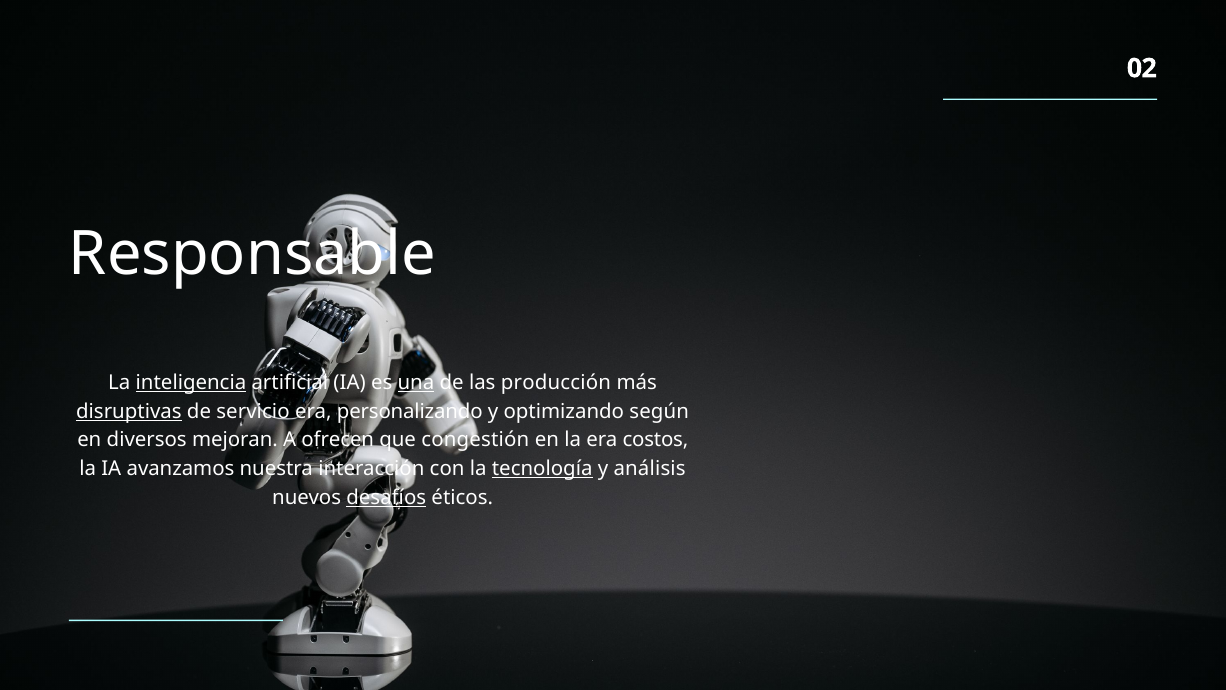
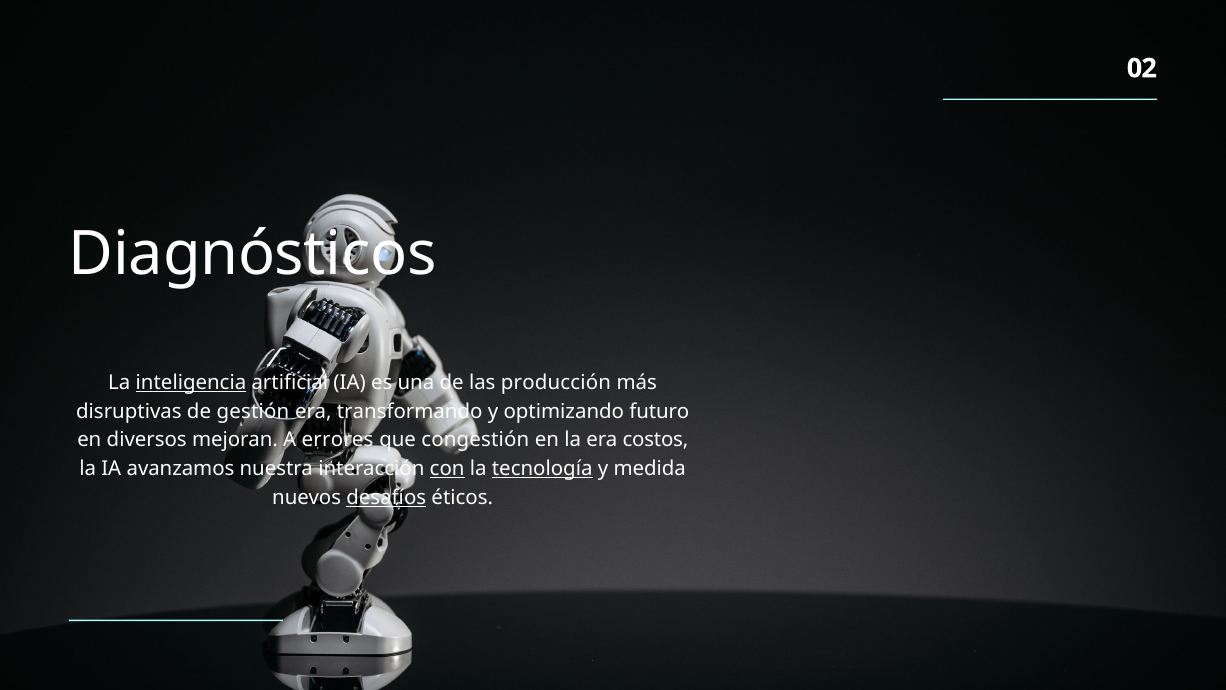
Responsable: Responsable -> Diagnósticos
una underline: present -> none
disruptivas underline: present -> none
servicio: servicio -> gestión
personalizando: personalizando -> transformando
según: según -> futuro
ofrecen: ofrecen -> errores
con underline: none -> present
análisis: análisis -> medida
